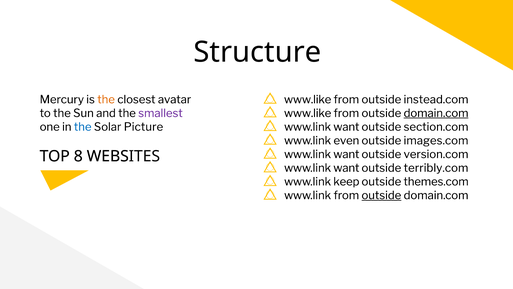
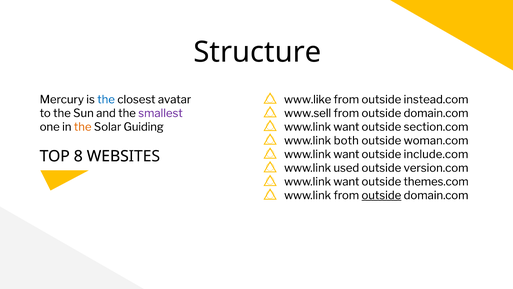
the at (106, 99) colour: orange -> blue
www.like at (308, 113): www.like -> www.sell
domain.com at (436, 113) underline: present -> none
the at (83, 127) colour: blue -> orange
Picture: Picture -> Guiding
even: even -> both
images.com: images.com -> woman.com
version.com: version.com -> include.com
want at (346, 168): want -> used
terribly.com: terribly.com -> version.com
keep at (346, 181): keep -> want
